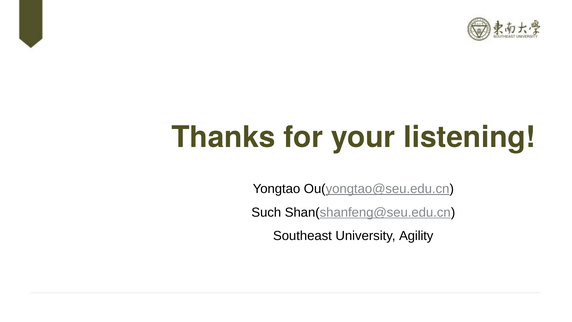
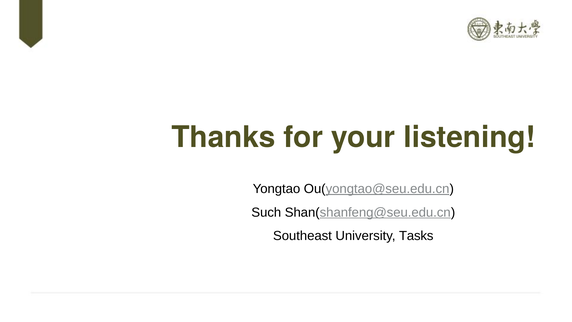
Agility: Agility -> Tasks
